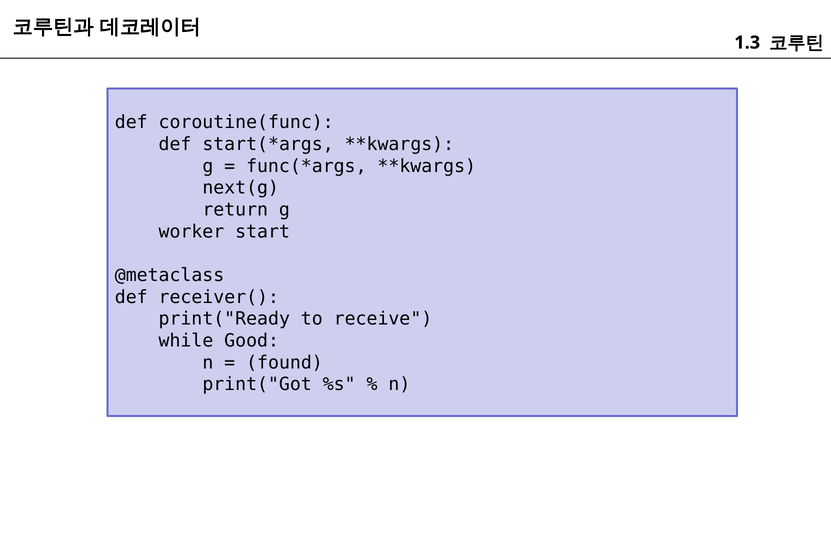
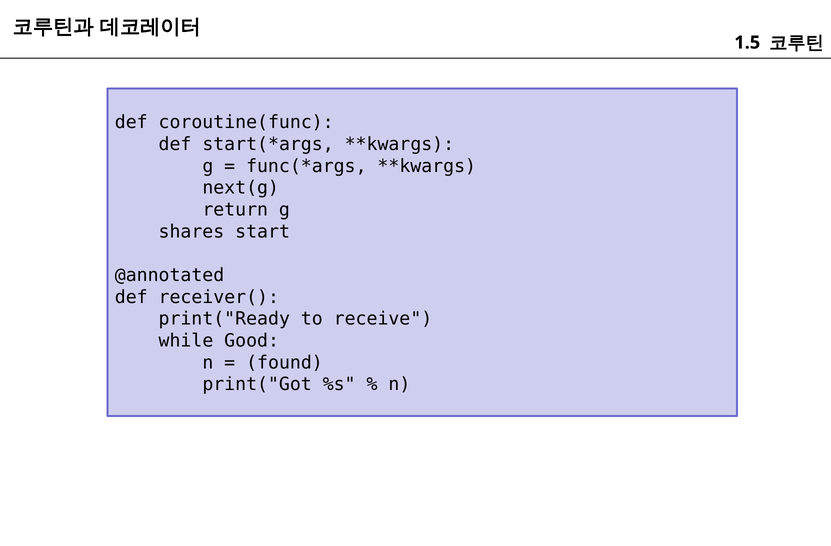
1.3: 1.3 -> 1.5
worker: worker -> shares
@metaclass: @metaclass -> @annotated
